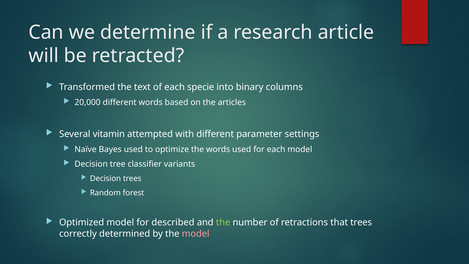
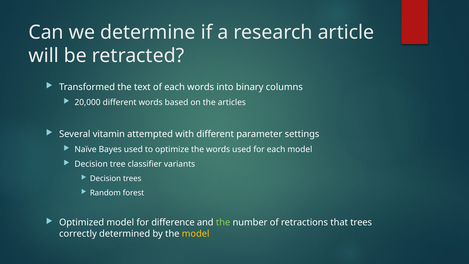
each specie: specie -> words
described: described -> difference
model at (196, 234) colour: pink -> yellow
